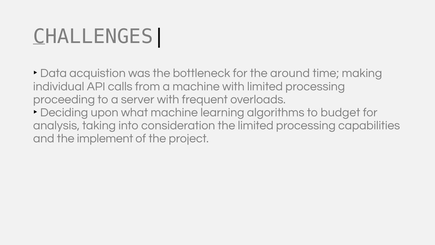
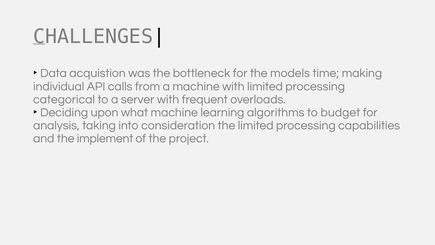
around: around -> models
proceeding: proceeding -> categorical
